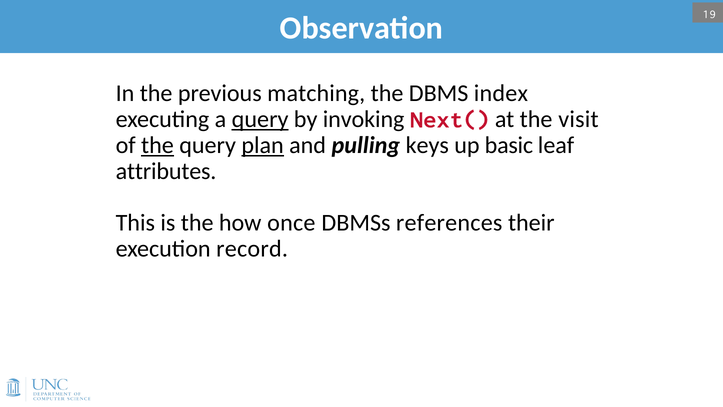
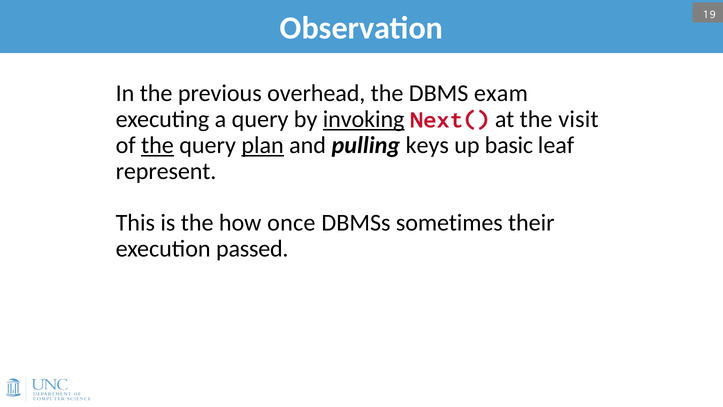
matching: matching -> overhead
index: index -> exam
query at (260, 119) underline: present -> none
invoking underline: none -> present
attributes: attributes -> represent
references: references -> sometimes
record: record -> passed
